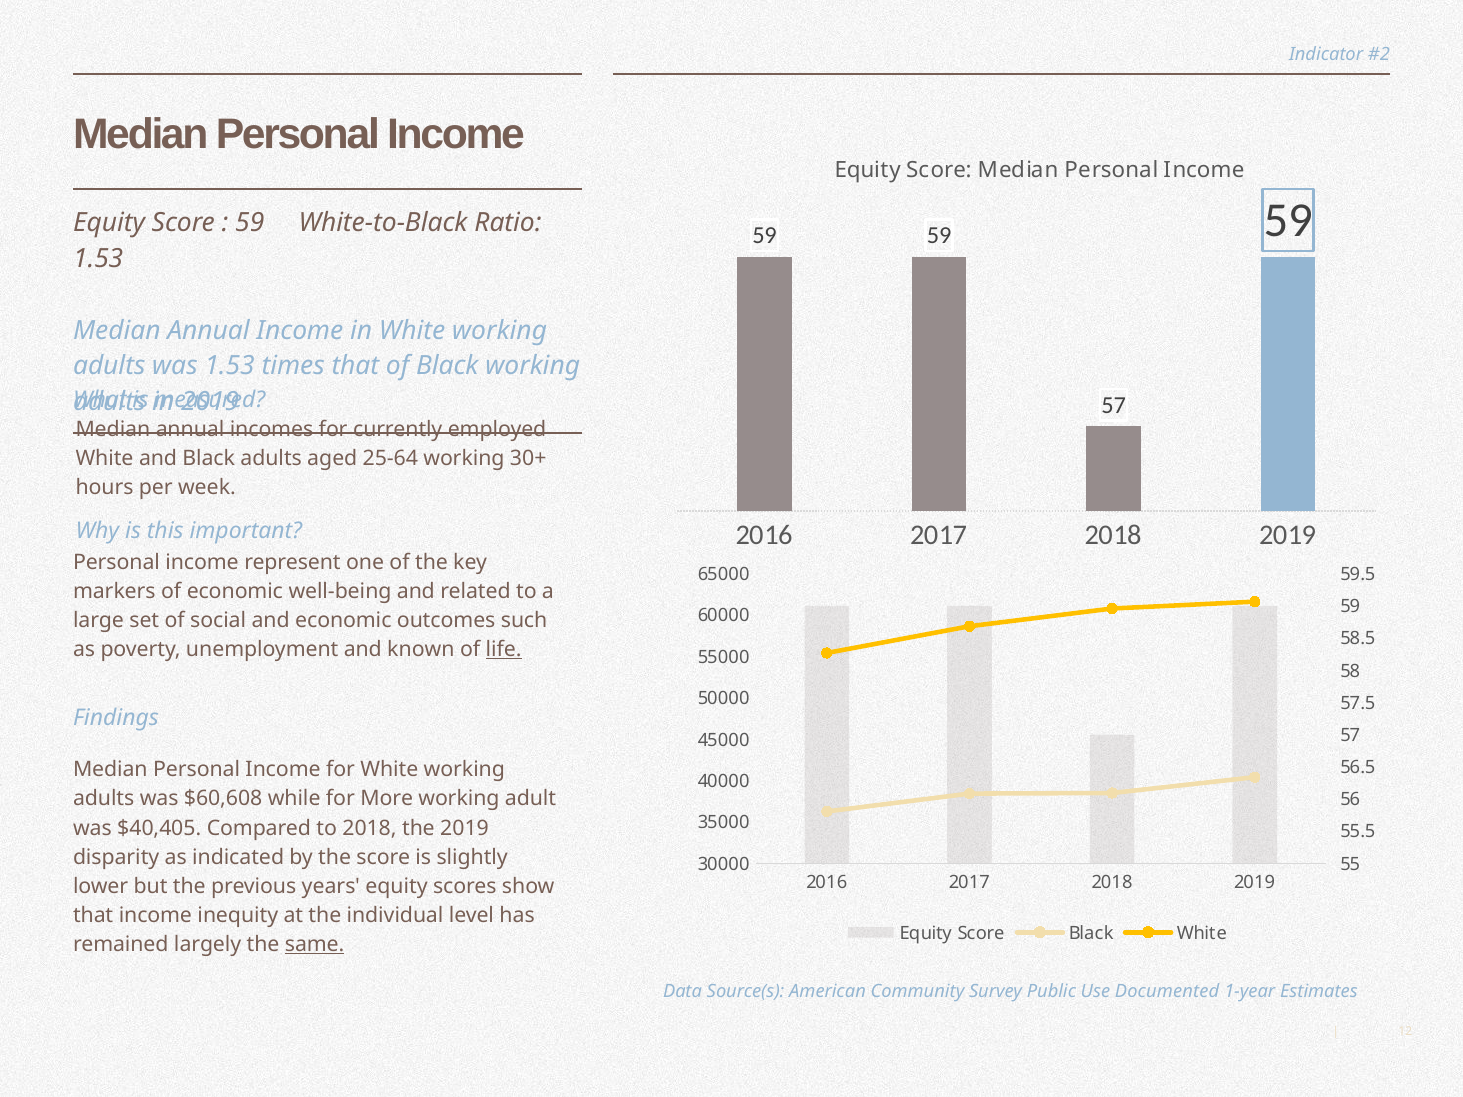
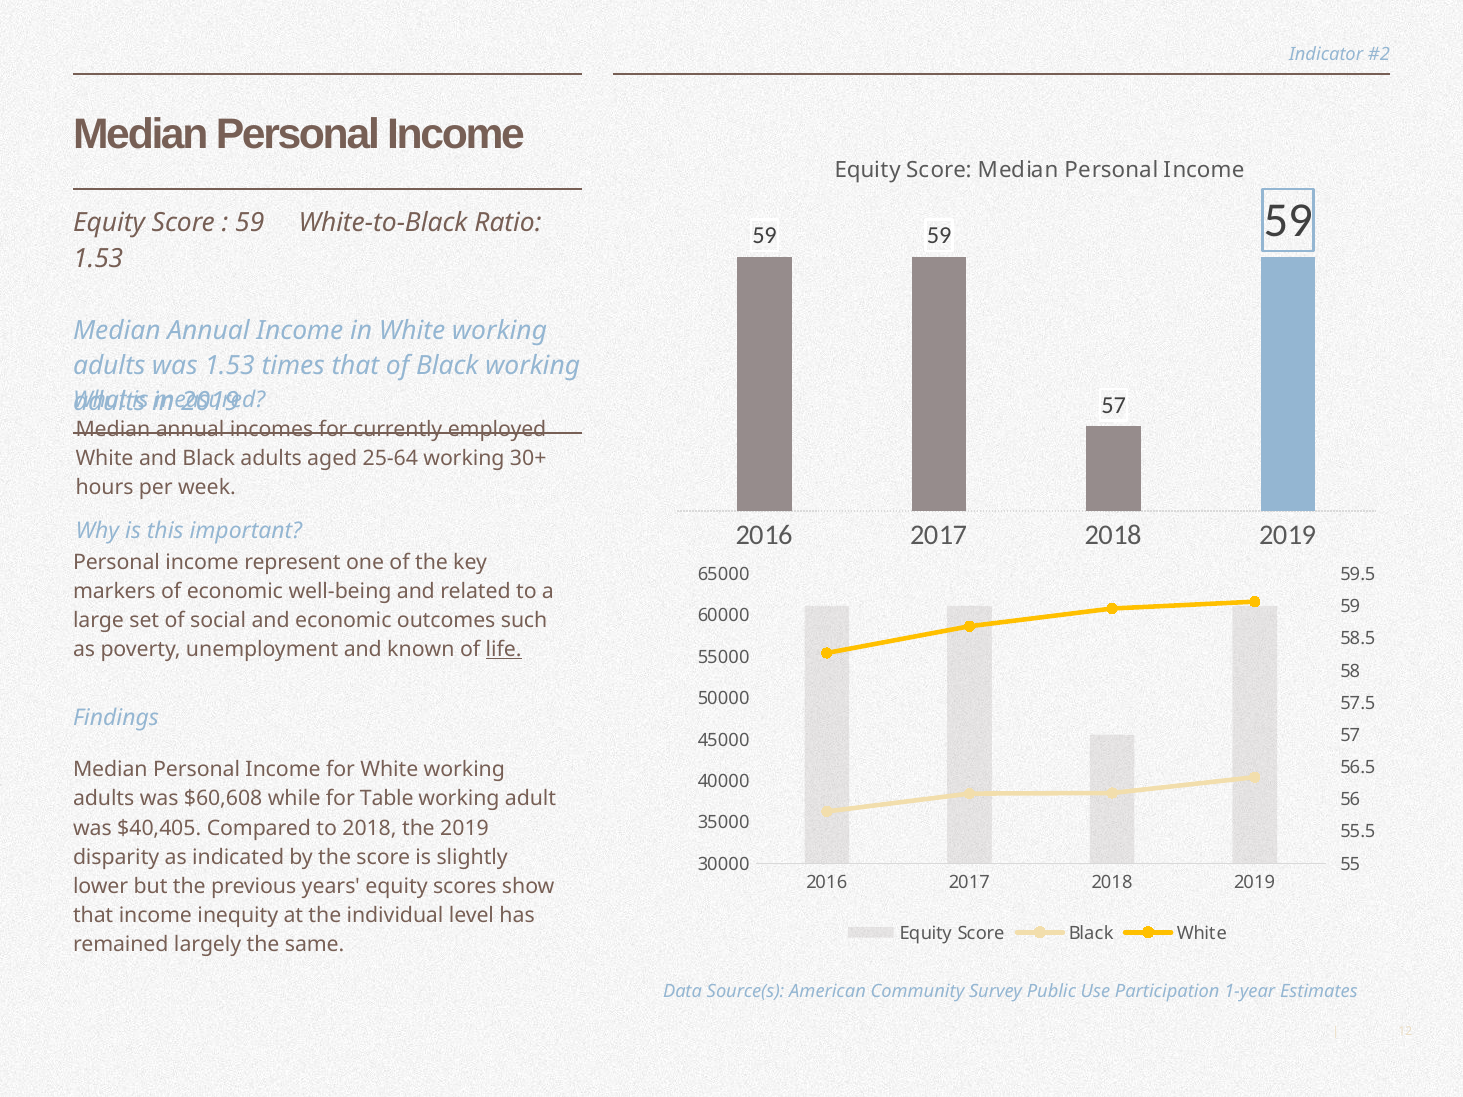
More: More -> Table
same underline: present -> none
Documented: Documented -> Participation
